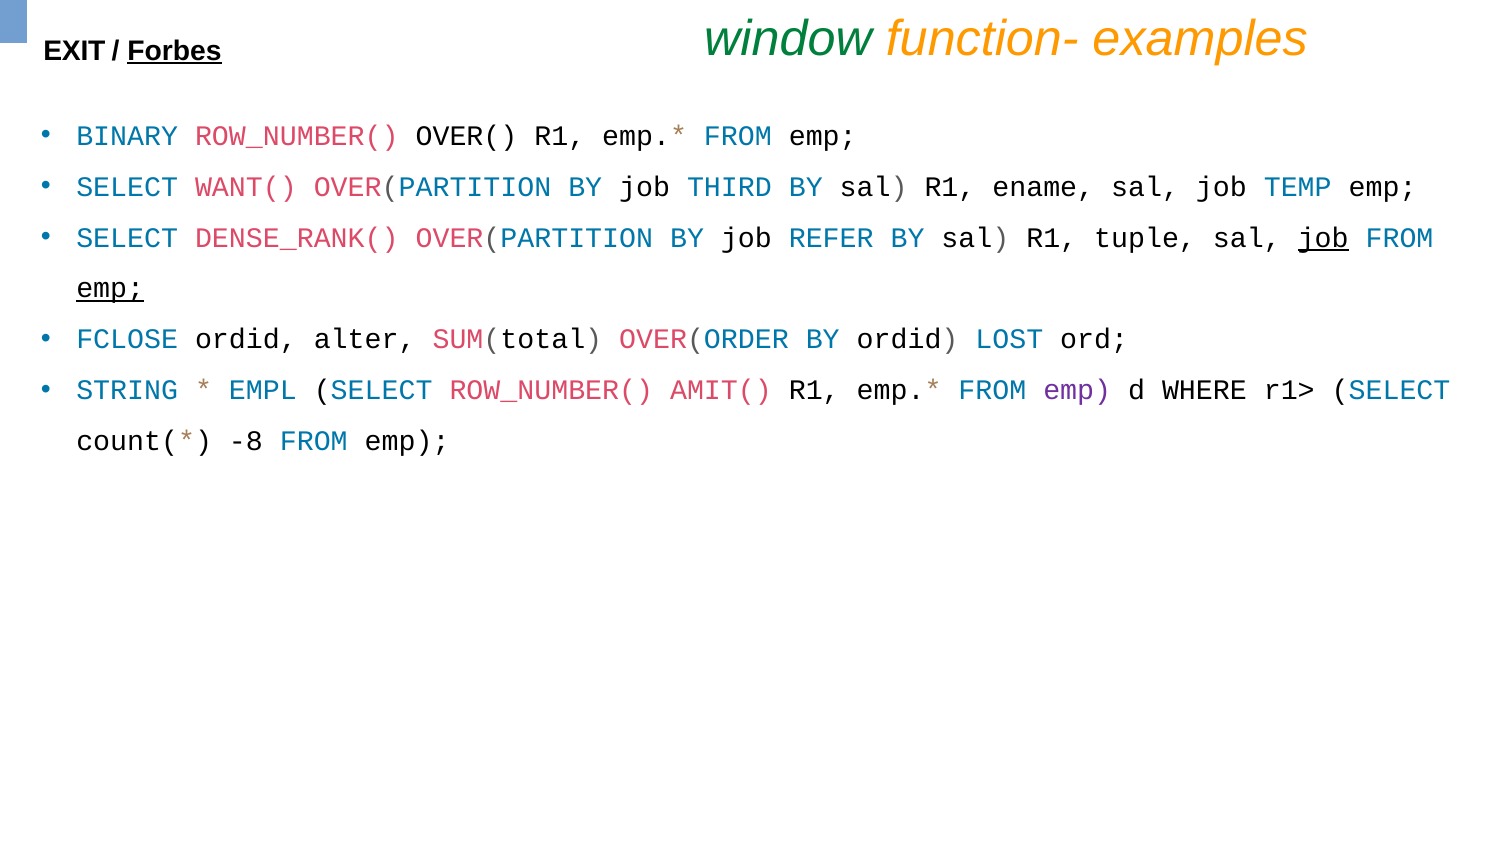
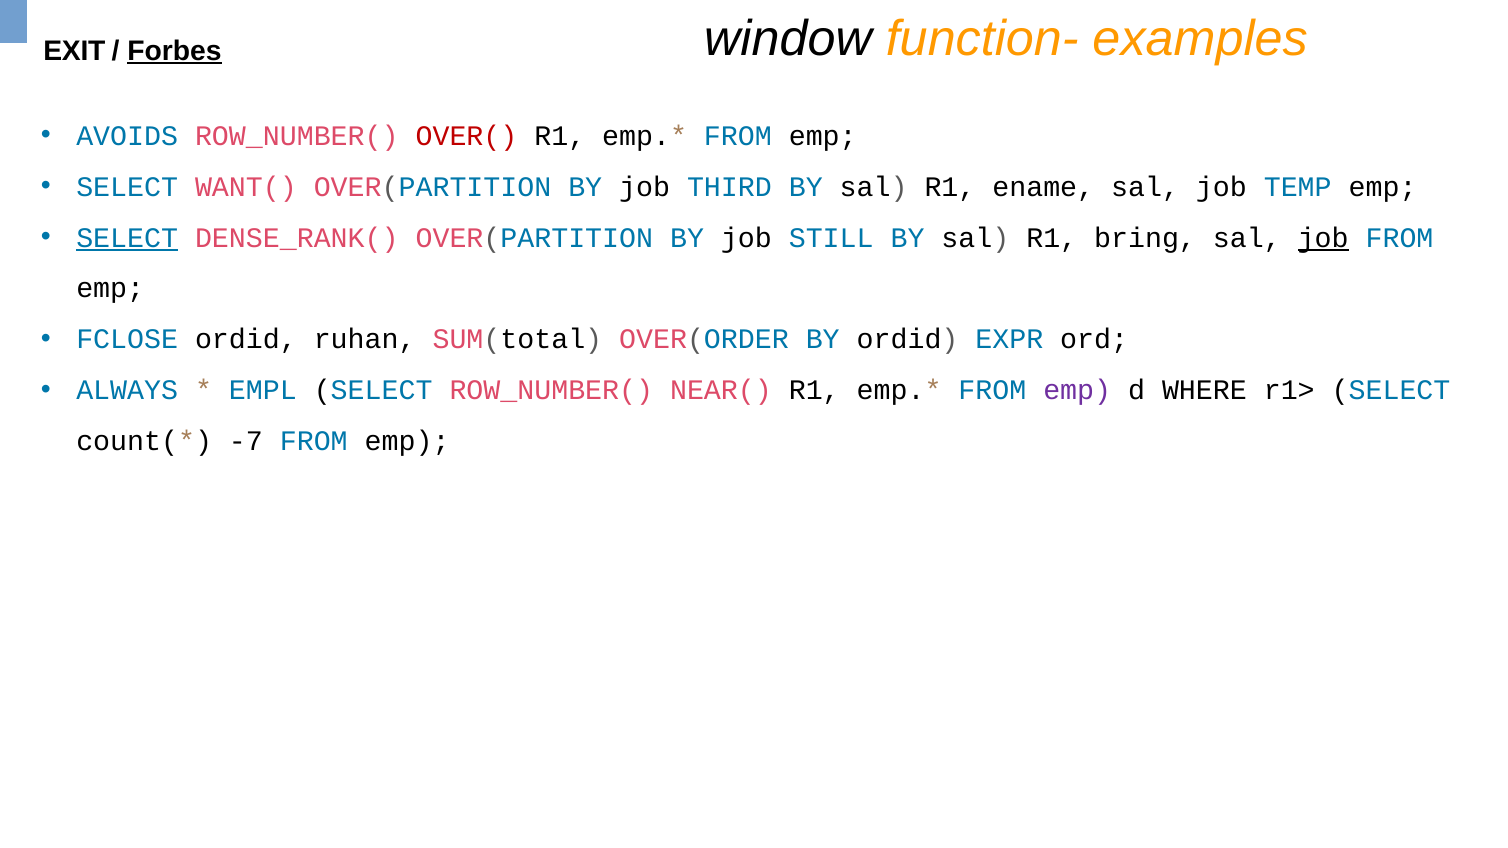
window colour: green -> black
BINARY: BINARY -> AVOIDS
OVER( colour: black -> red
SELECT at (127, 238) underline: none -> present
REFER: REFER -> STILL
tuple: tuple -> bring
emp at (110, 289) underline: present -> none
alter: alter -> ruhan
LOST: LOST -> EXPR
STRING: STRING -> ALWAYS
AMIT(: AMIT( -> NEAR(
-8: -8 -> -7
